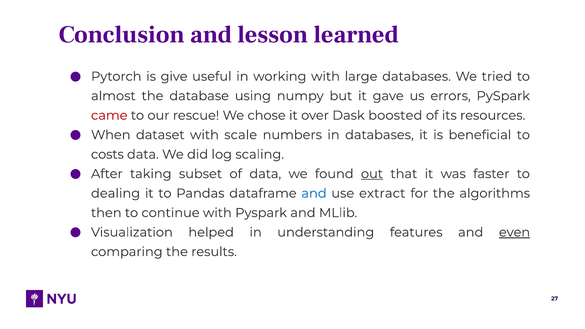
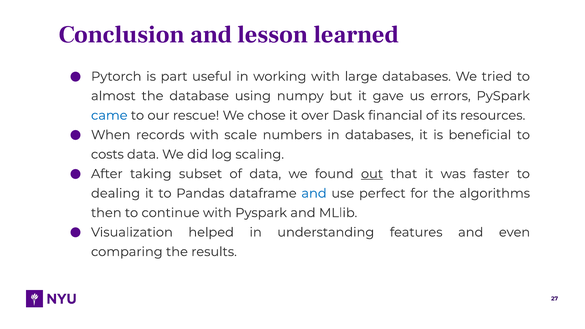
give: give -> part
came colour: red -> blue
boosted: boosted -> financial
dataset: dataset -> records
extract: extract -> perfect
even underline: present -> none
